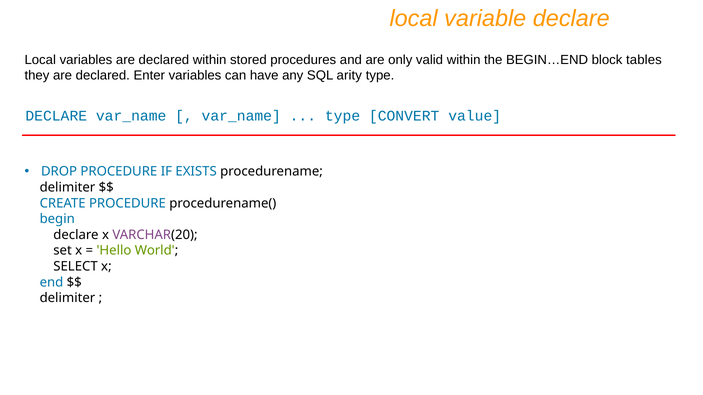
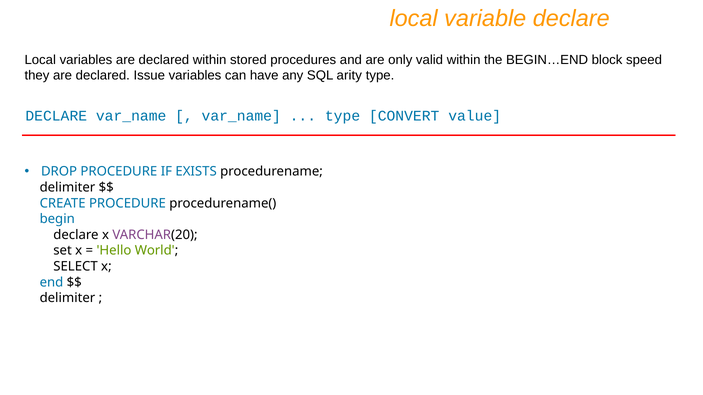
tables: tables -> speed
Enter: Enter -> Issue
